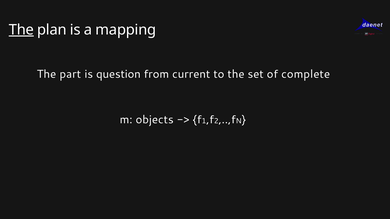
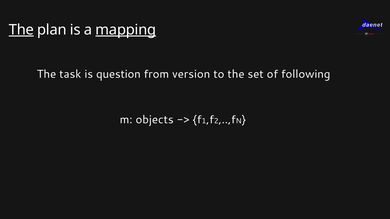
mapping underline: none -> present
part: part -> task
current: current -> version
complete: complete -> following
